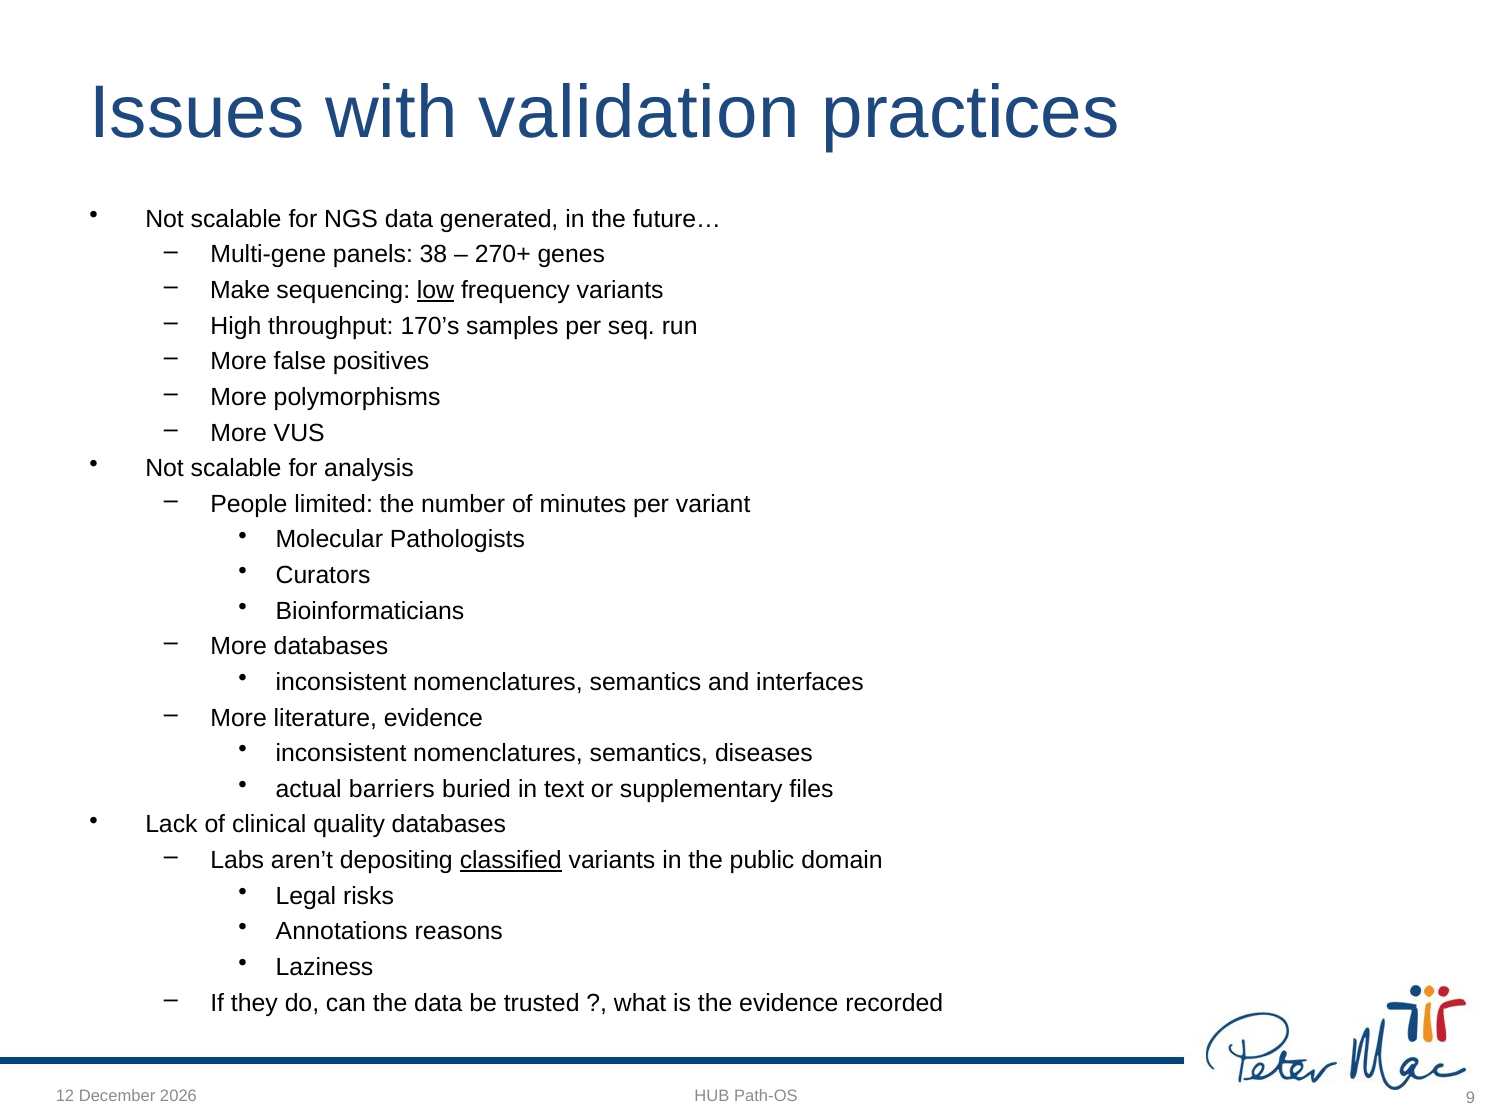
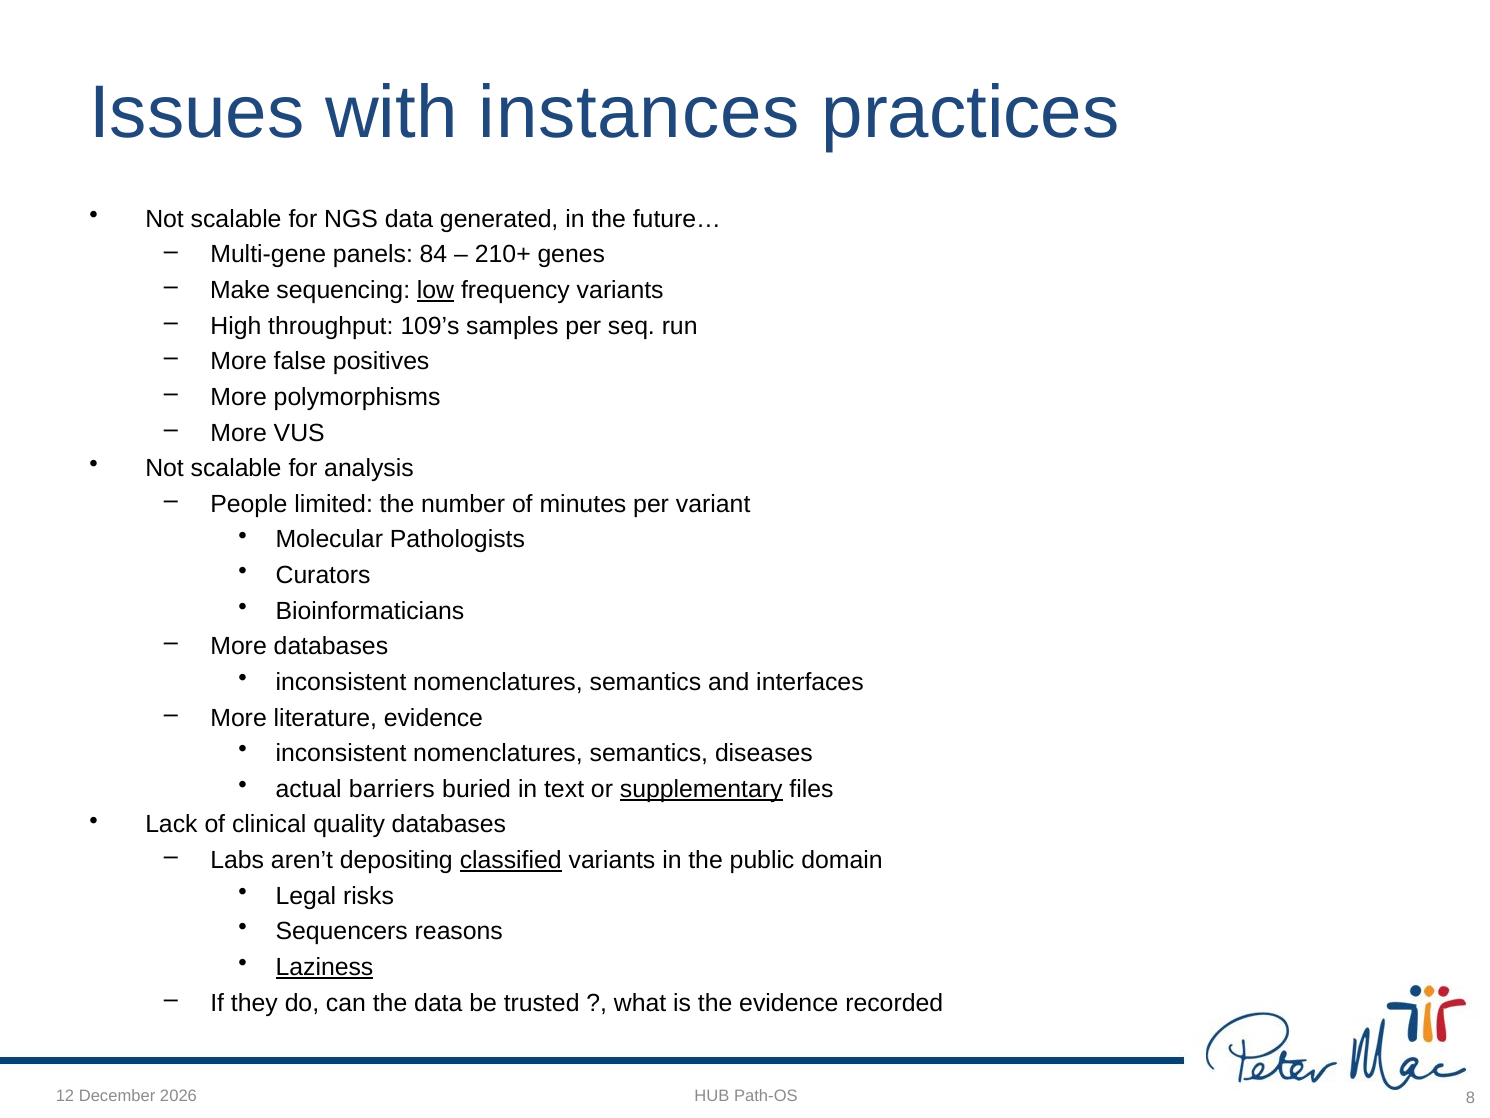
validation: validation -> instances
38: 38 -> 84
270+: 270+ -> 210+
170’s: 170’s -> 109’s
supplementary underline: none -> present
Annotations: Annotations -> Sequencers
Laziness underline: none -> present
9: 9 -> 8
